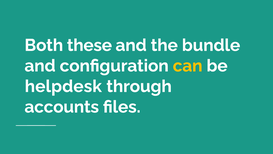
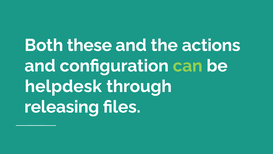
bundle: bundle -> actions
can colour: yellow -> light green
accounts: accounts -> releasing
